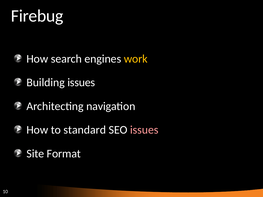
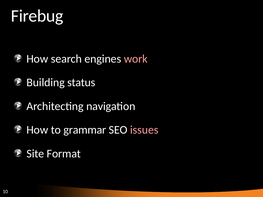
work colour: yellow -> pink
Building issues: issues -> status
standard: standard -> grammar
